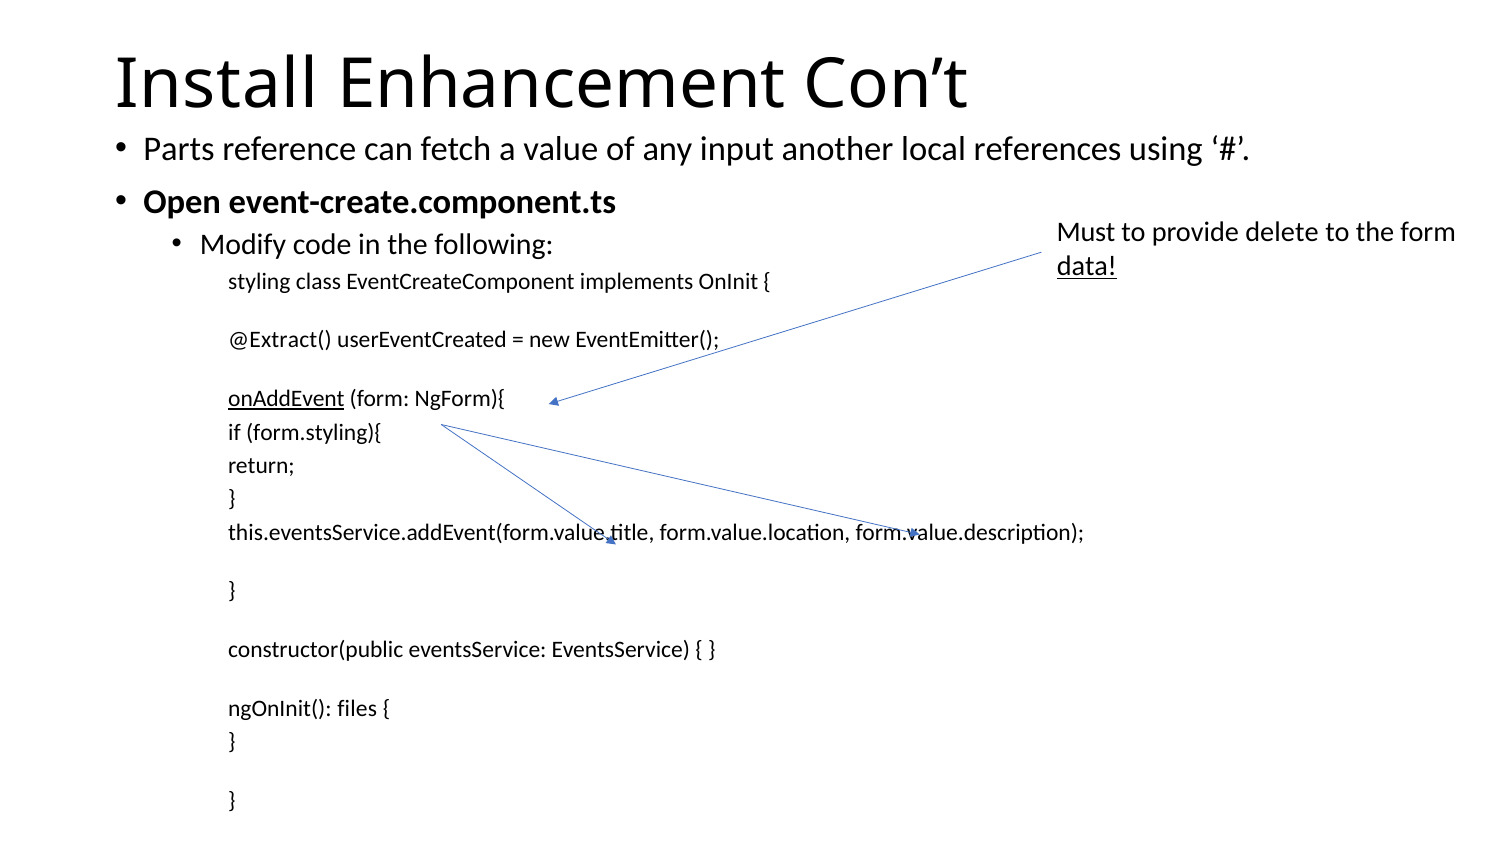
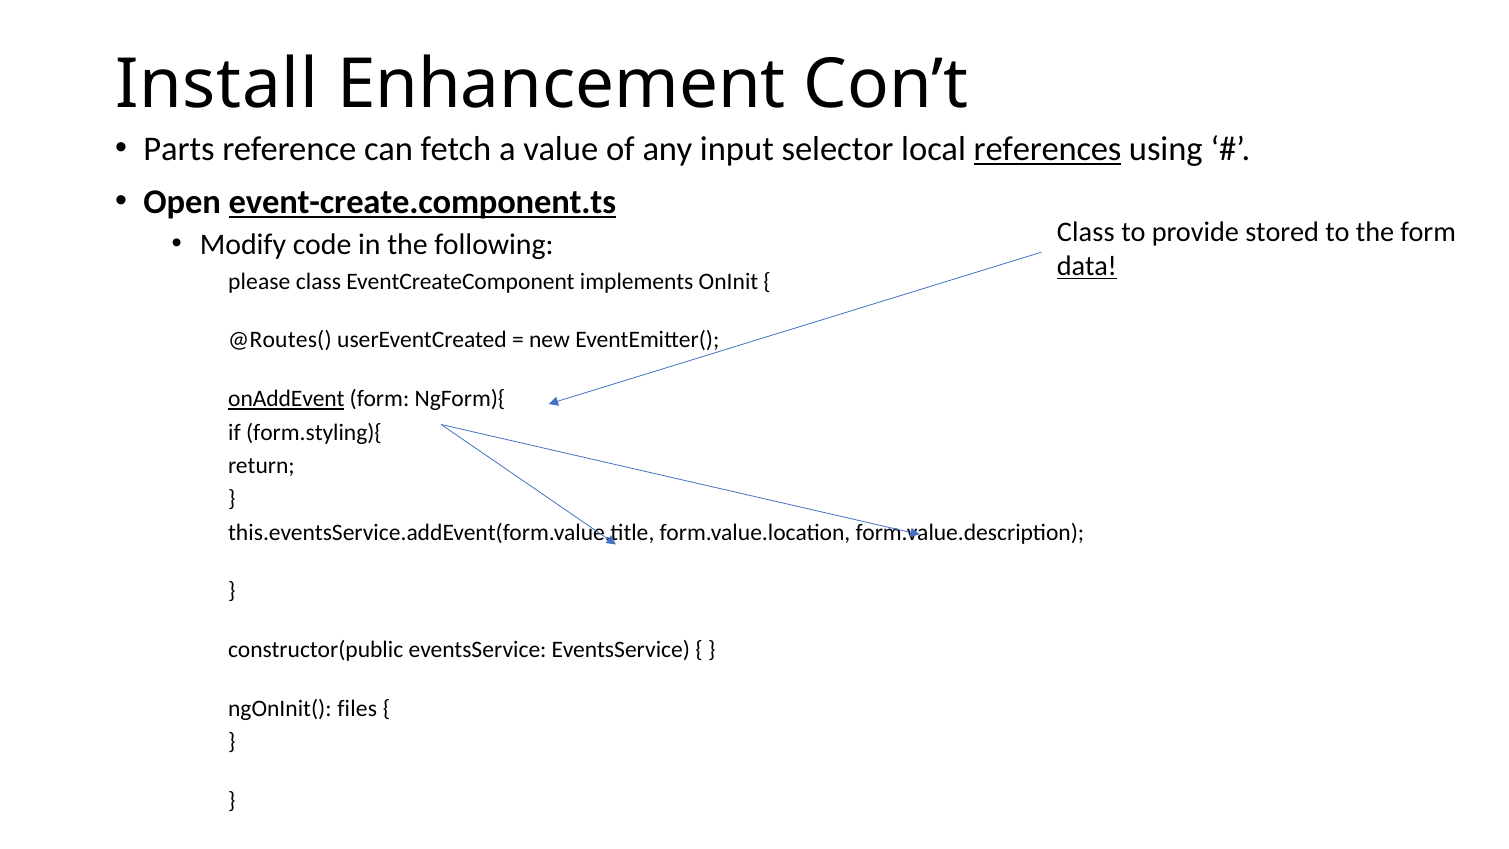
another: another -> selector
references underline: none -> present
event-create.component.ts underline: none -> present
Must at (1086, 232): Must -> Class
delete: delete -> stored
styling: styling -> please
@Extract(: @Extract( -> @Routes(
